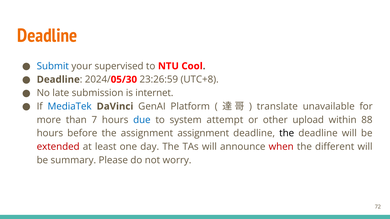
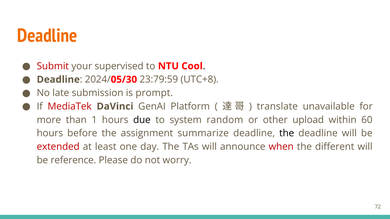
Submit colour: blue -> red
23:26:59: 23:26:59 -> 23:79:59
internet: internet -> prompt
MediaTek colour: blue -> red
7: 7 -> 1
due colour: blue -> black
attempt: attempt -> random
88: 88 -> 60
assignment assignment: assignment -> summarize
summary: summary -> reference
